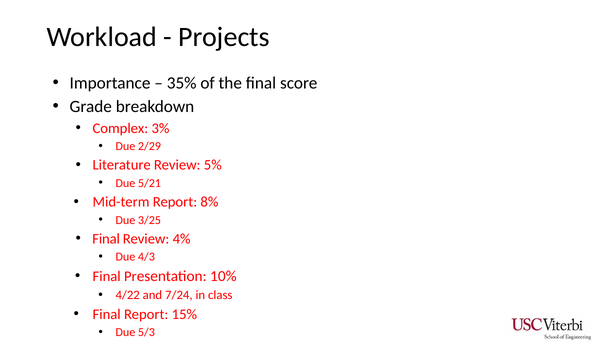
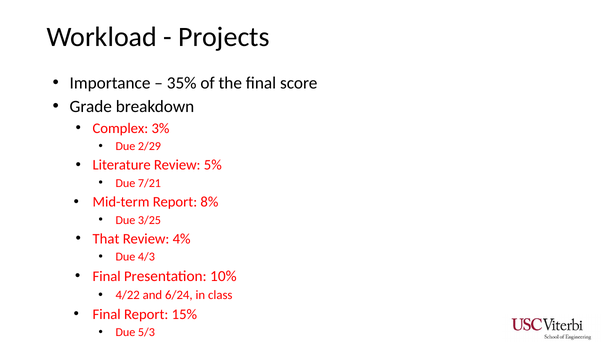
5/21: 5/21 -> 7/21
Final at (106, 239): Final -> That
7/24: 7/24 -> 6/24
